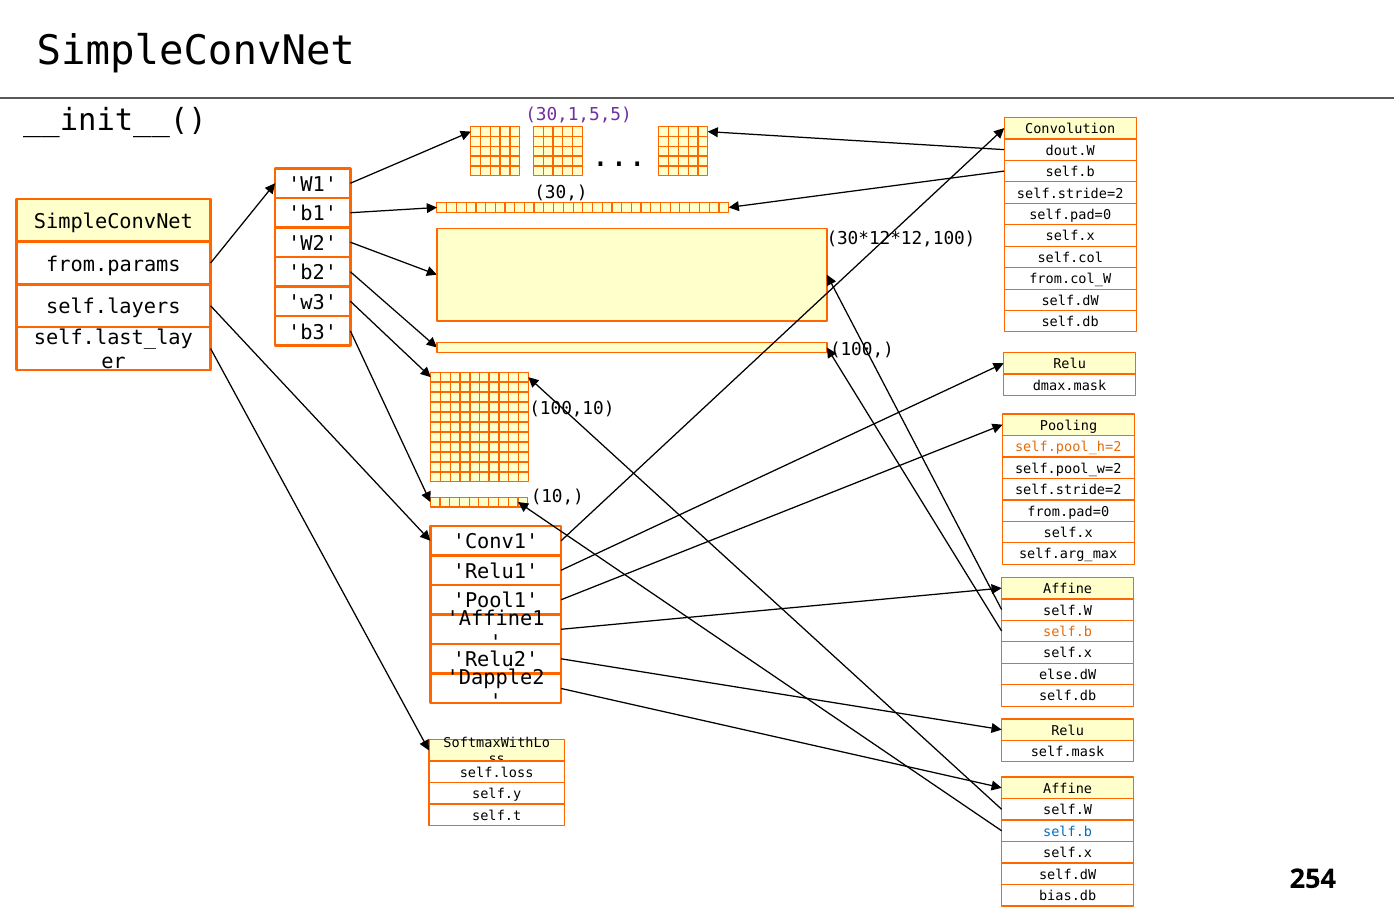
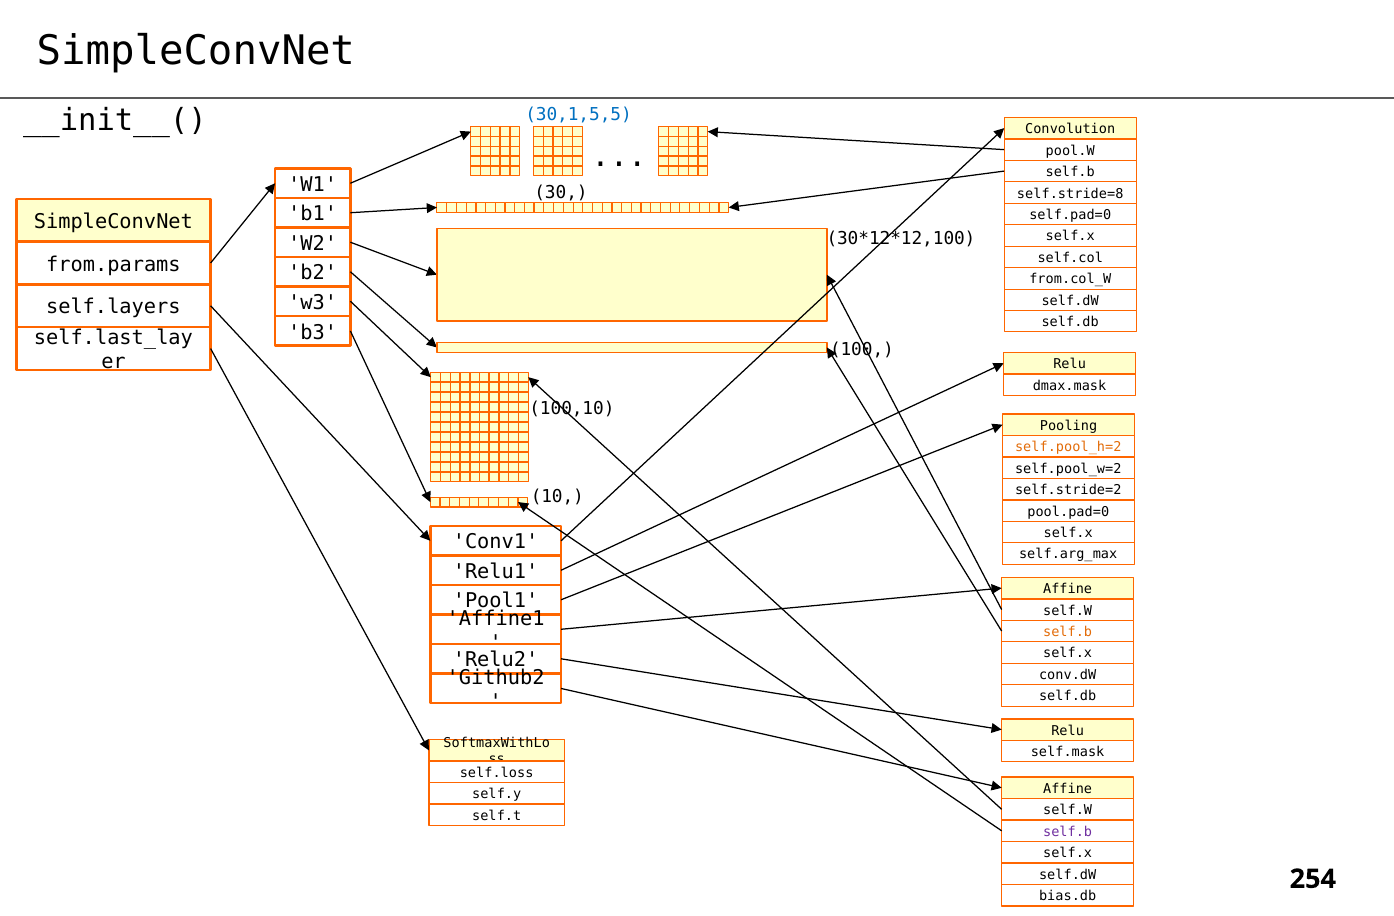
30,1,5,5 colour: purple -> blue
dout.W: dout.W -> pool.W
self.stride=2 at (1070, 193): self.stride=2 -> self.stride=8
from.pad=0: from.pad=0 -> pool.pad=0
Dapple2: Dapple2 -> Github2
else.dW: else.dW -> conv.dW
self.b at (1068, 831) colour: blue -> purple
